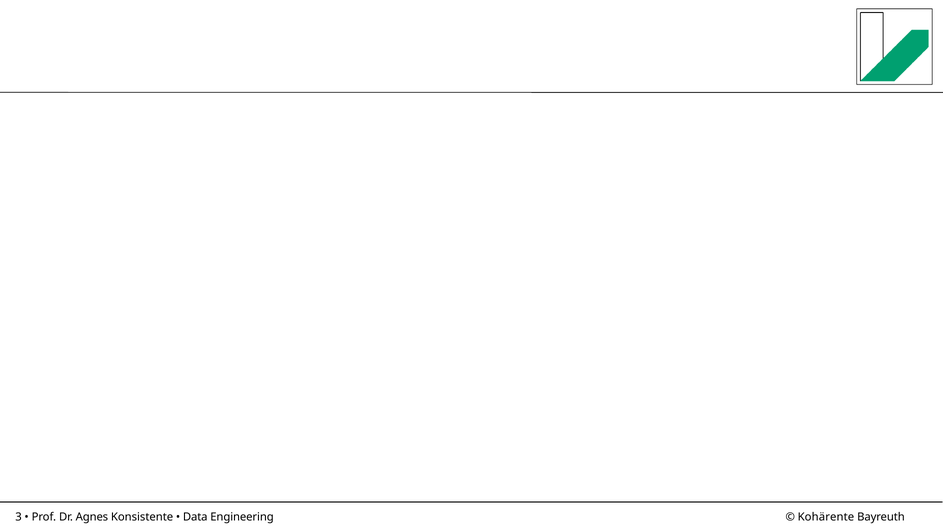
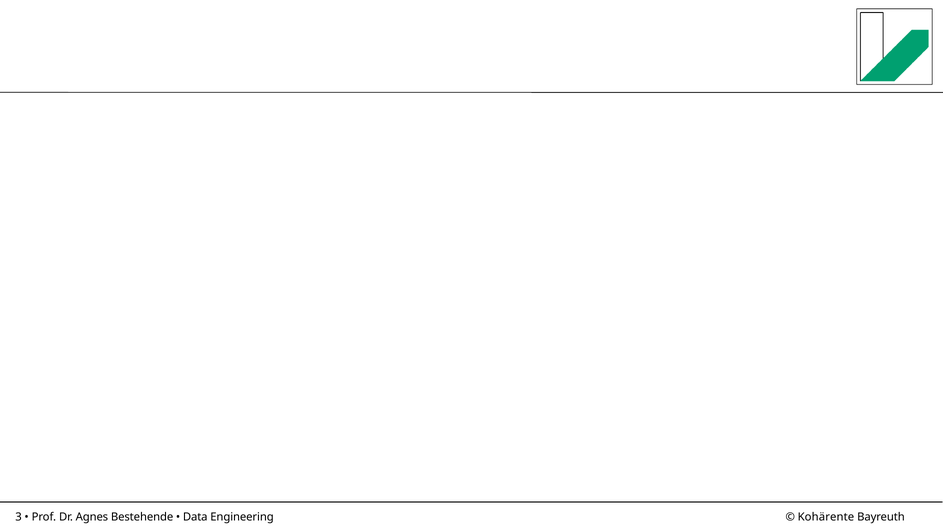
Konsistente: Konsistente -> Bestehende
